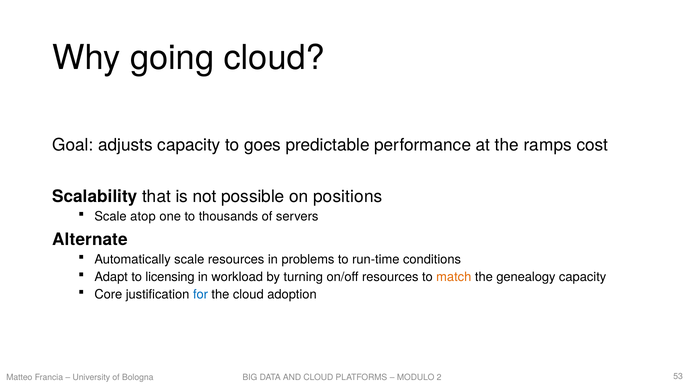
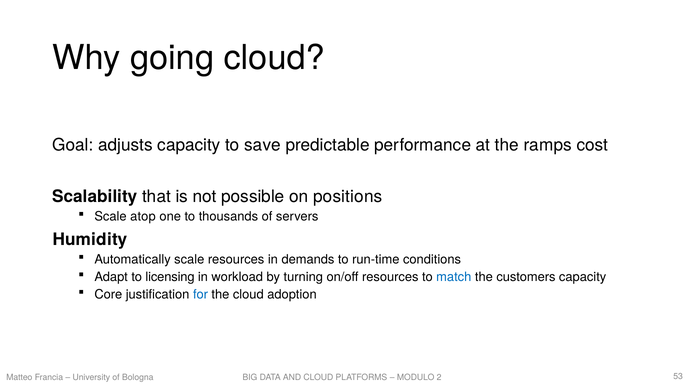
goes: goes -> save
Alternate: Alternate -> Humidity
problems: problems -> demands
match colour: orange -> blue
genealogy: genealogy -> customers
